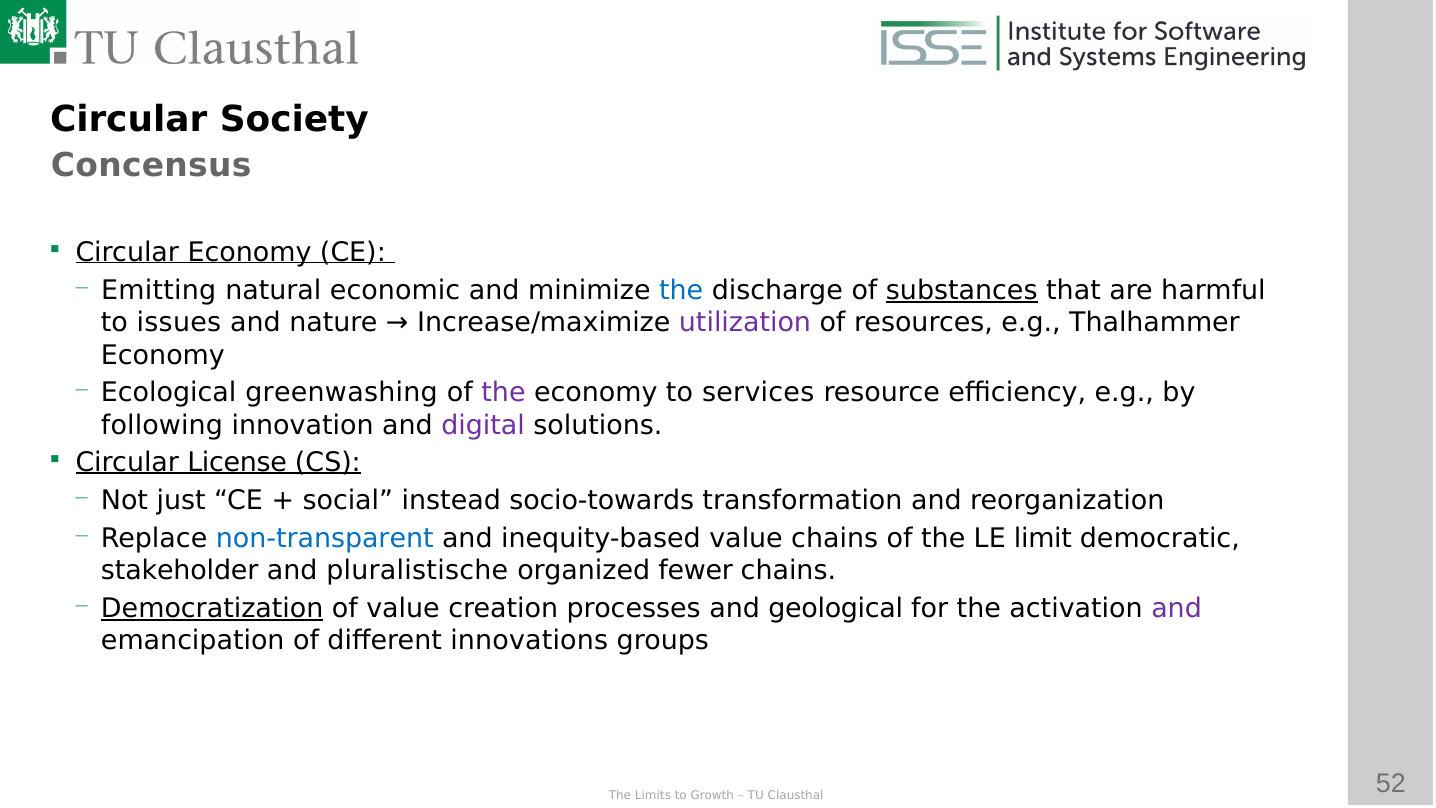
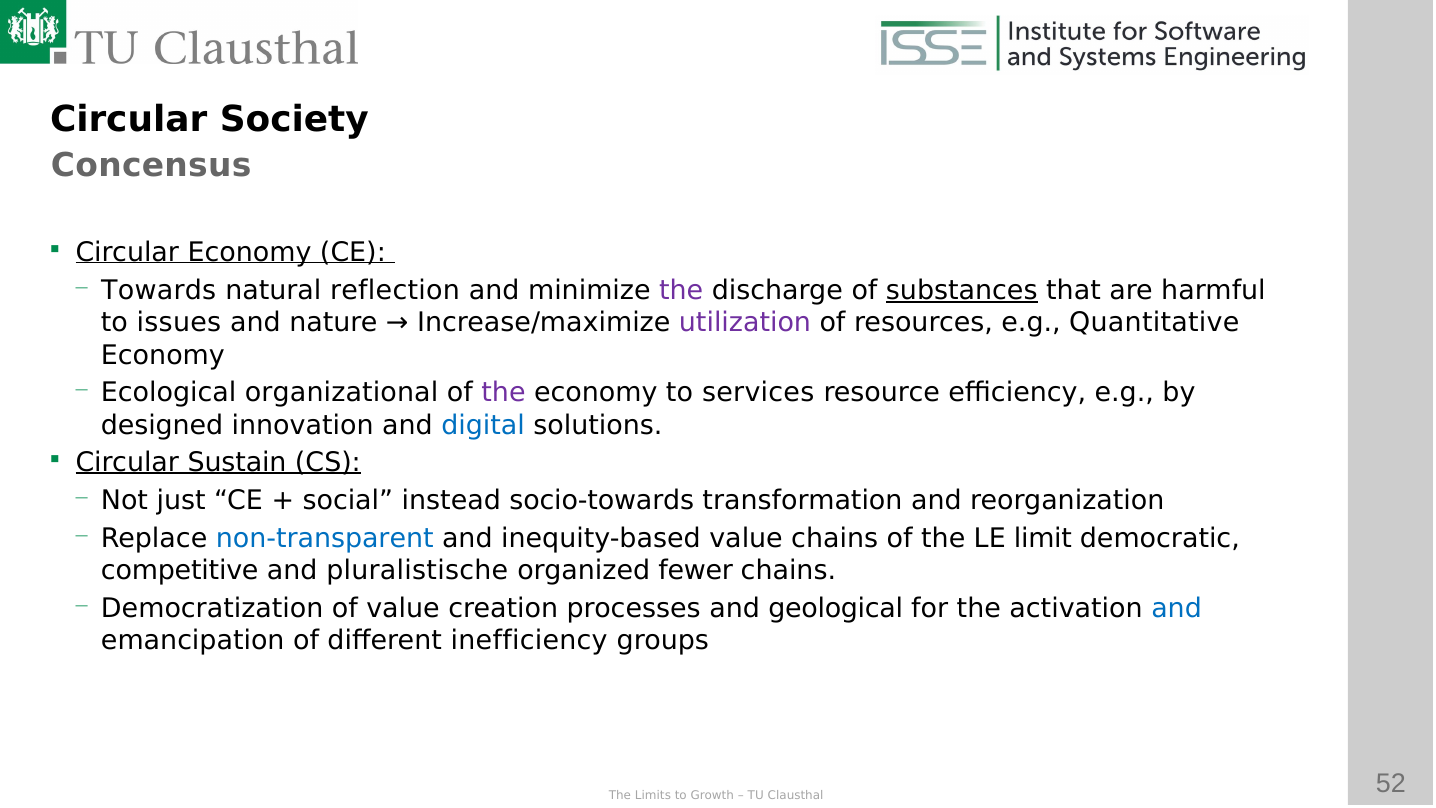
Emitting: Emitting -> Towards
economic: economic -> reflection
the at (681, 290) colour: blue -> purple
Thalhammer: Thalhammer -> Quantitative
greenwashing: greenwashing -> organizational
following: following -> designed
digital colour: purple -> blue
License: License -> Sustain
stakeholder: stakeholder -> competitive
Democratization underline: present -> none
and at (1177, 608) colour: purple -> blue
innovations: innovations -> inefficiency
